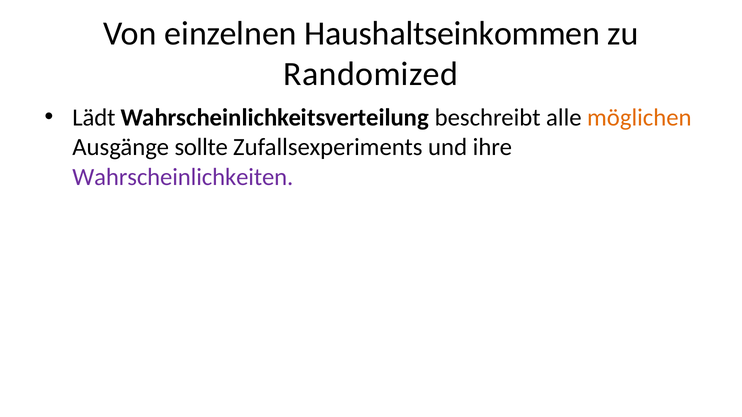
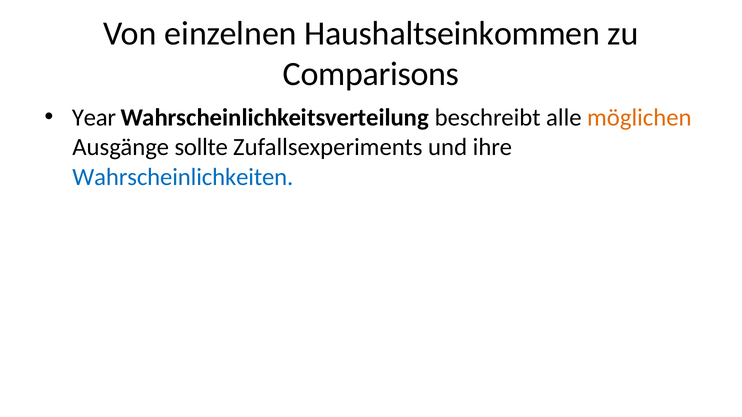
Randomized: Randomized -> Comparisons
Lädt: Lädt -> Year
Wahrscheinlichkeiten colour: purple -> blue
